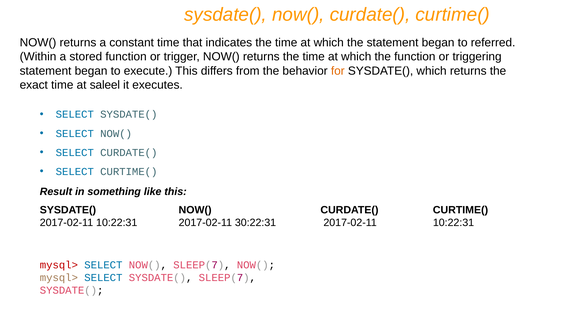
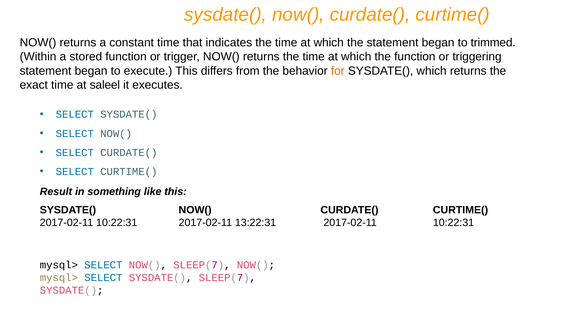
referred: referred -> trimmed
30:22:31: 30:22:31 -> 13:22:31
mysql> at (59, 265) colour: red -> black
